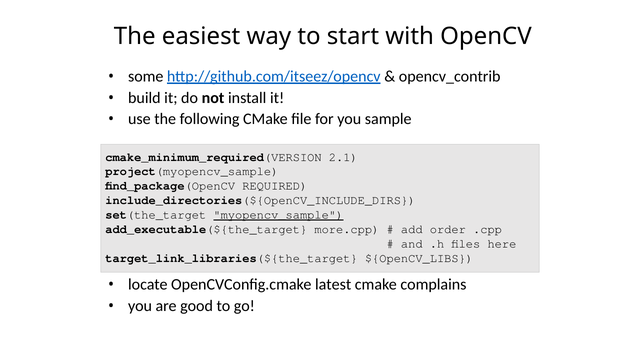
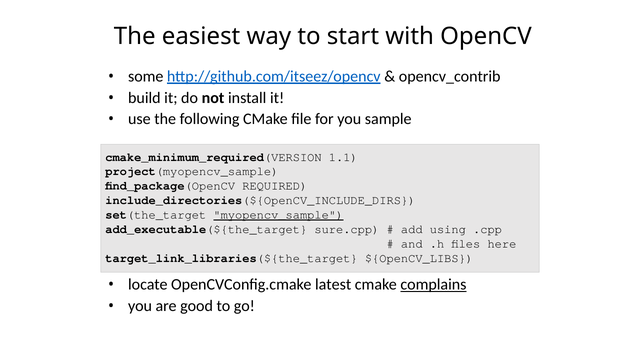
2.1: 2.1 -> 1.1
more.cpp: more.cpp -> sure.cpp
order: order -> using
complains underline: none -> present
